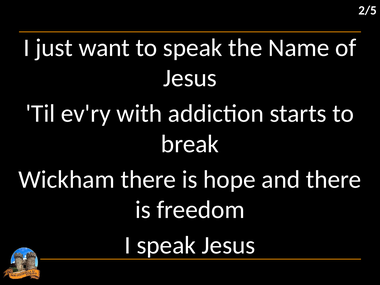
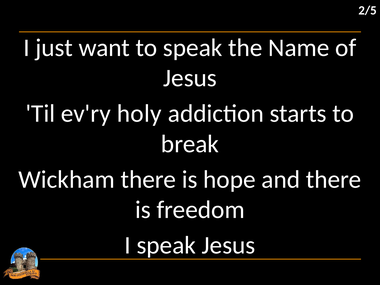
with: with -> holy
